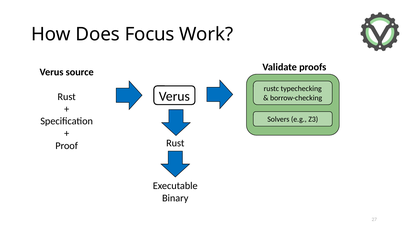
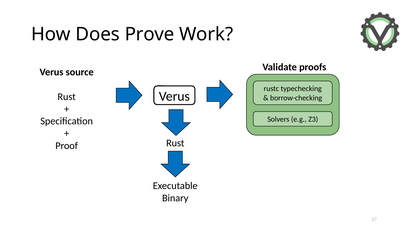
Focus: Focus -> Prove
